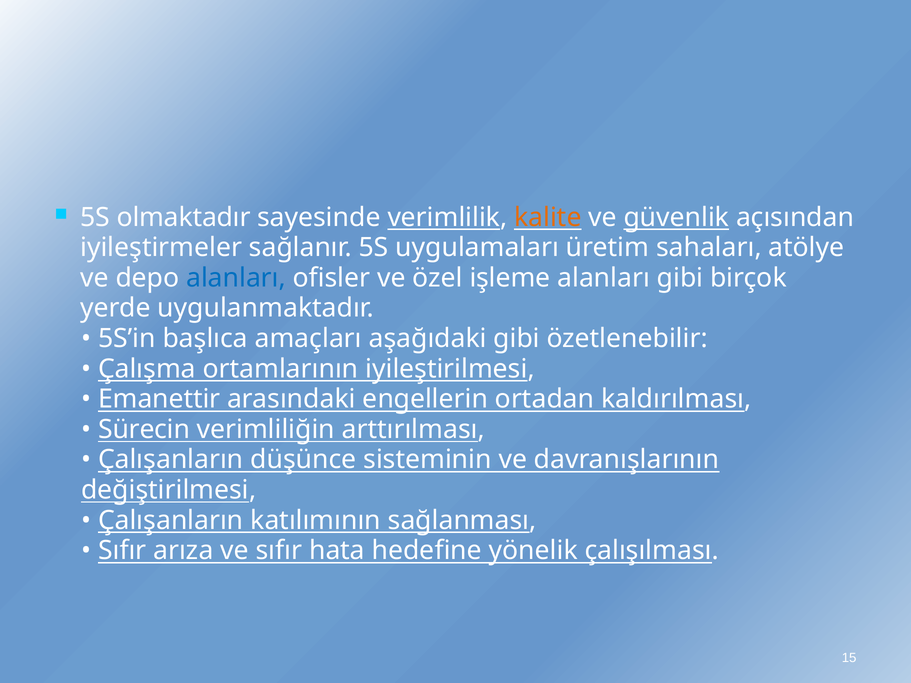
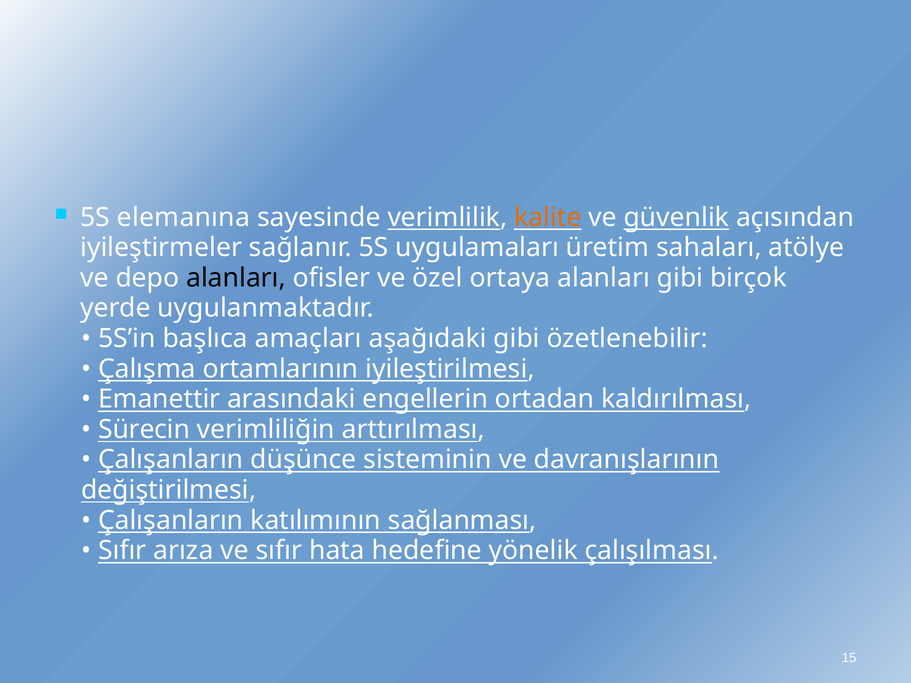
olmaktadır: olmaktadır -> elemanına
alanları at (236, 278) colour: blue -> black
işleme: işleme -> ortaya
